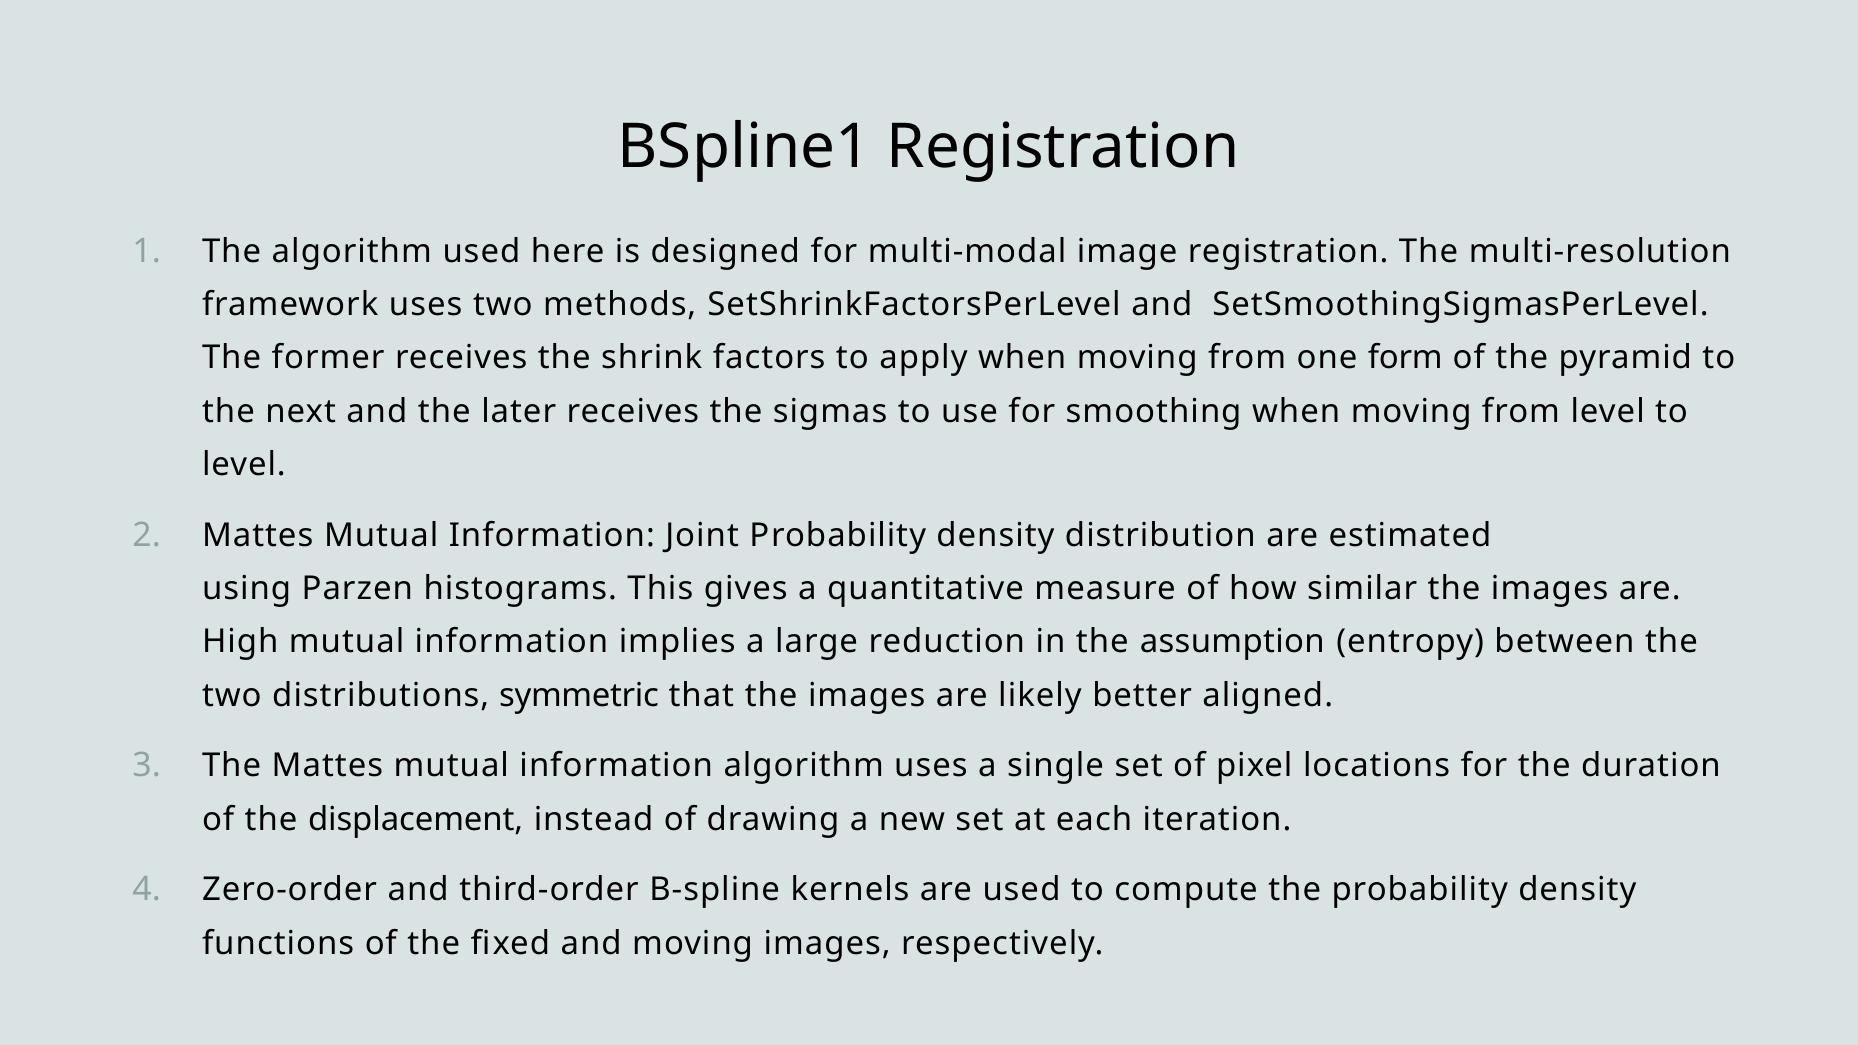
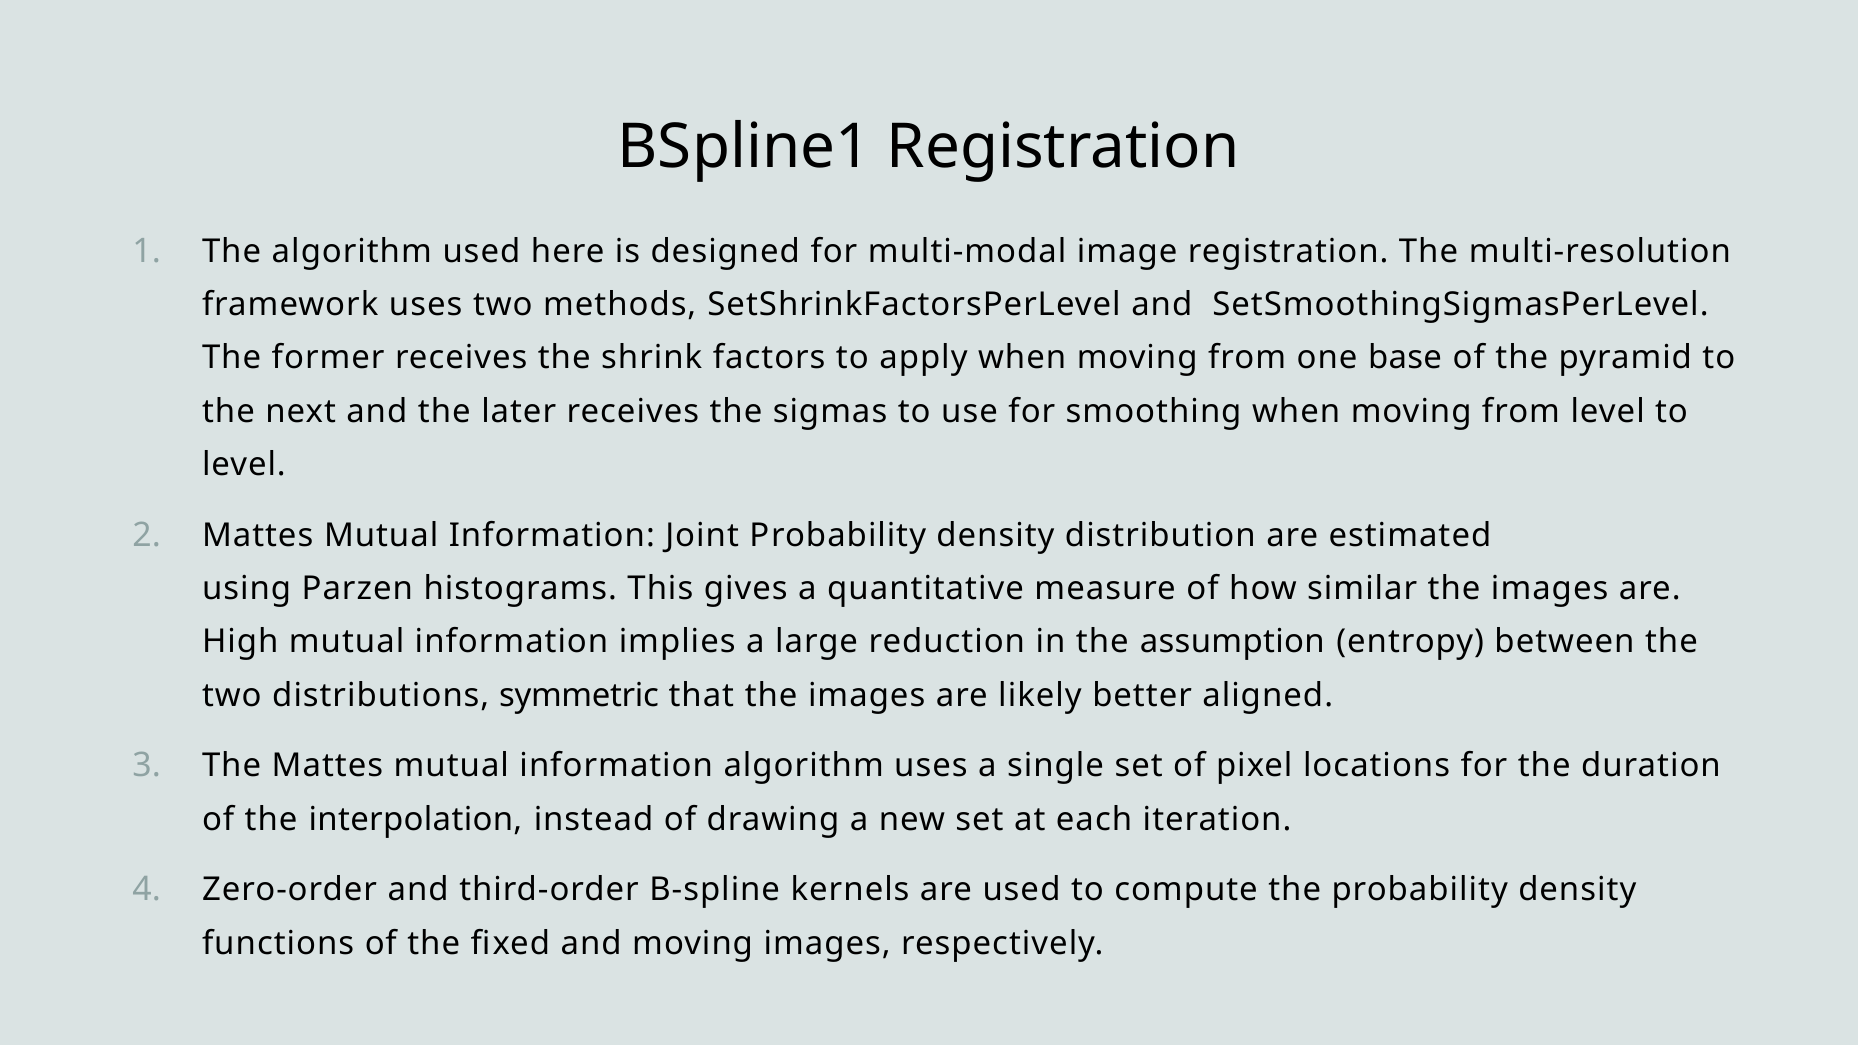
form: form -> base
displacement: displacement -> interpolation
